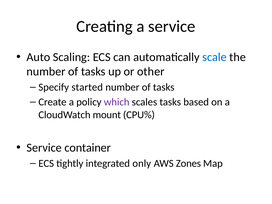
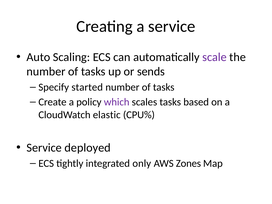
scale colour: blue -> purple
other: other -> sends
mount: mount -> elastic
container: container -> deployed
